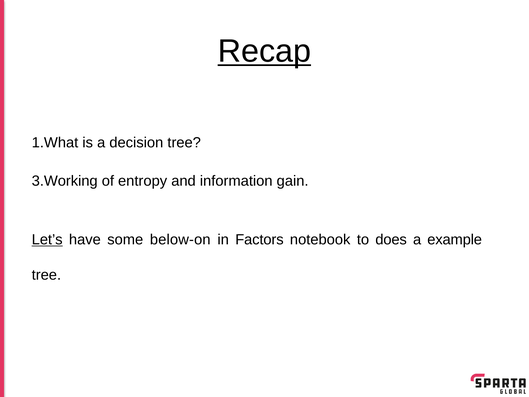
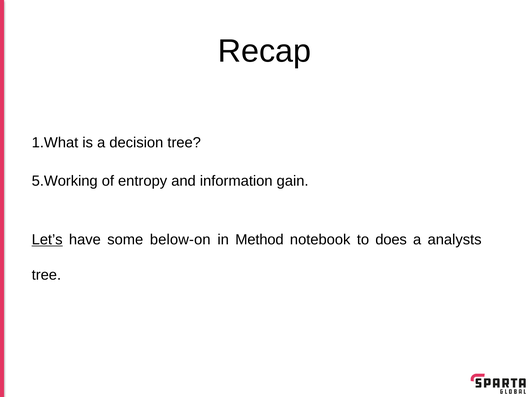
Recap underline: present -> none
3.Working: 3.Working -> 5.Working
Factors: Factors -> Method
example: example -> analysts
